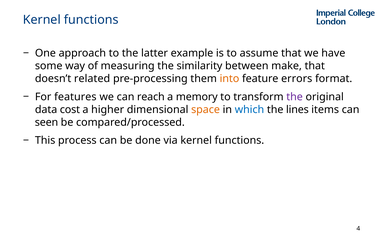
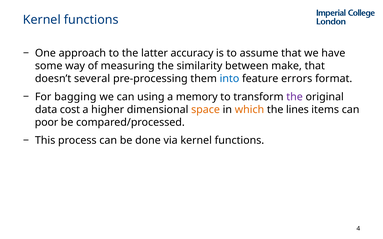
example: example -> accuracy
related: related -> several
into colour: orange -> blue
features: features -> bagging
reach: reach -> using
which colour: blue -> orange
seen: seen -> poor
